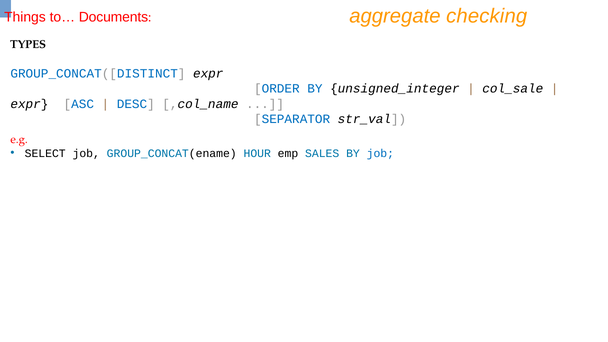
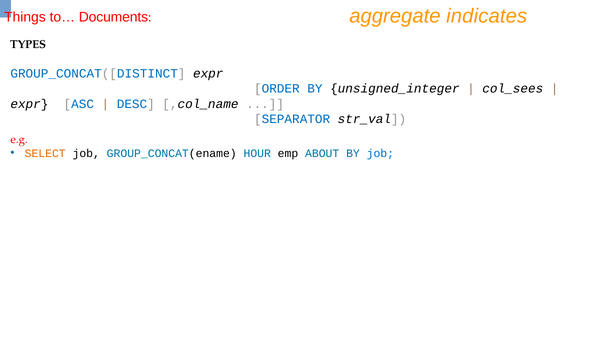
checking: checking -> indicates
col_sale: col_sale -> col_sees
SELECT colour: black -> orange
SALES: SALES -> ABOUT
